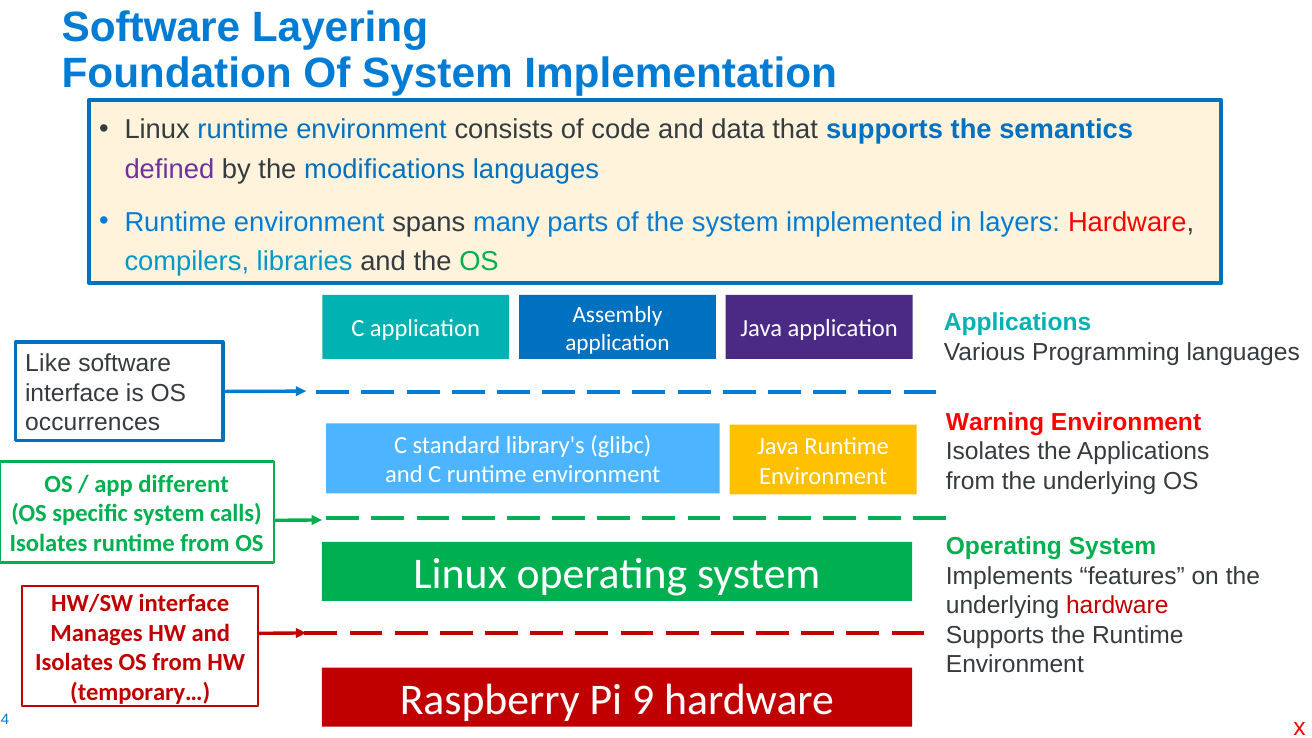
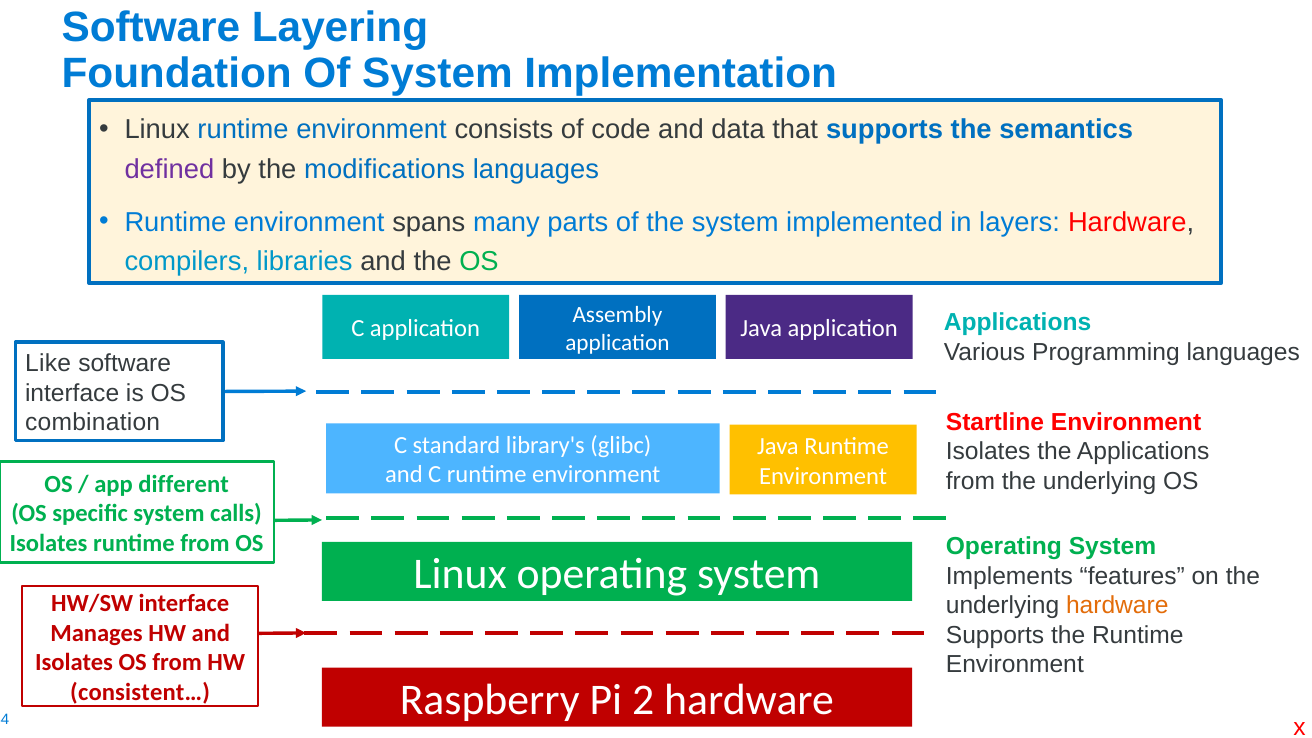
Warning: Warning -> Startline
occurrences: occurrences -> combination
hardware at (1117, 606) colour: red -> orange
temporary…: temporary… -> consistent…
9: 9 -> 2
